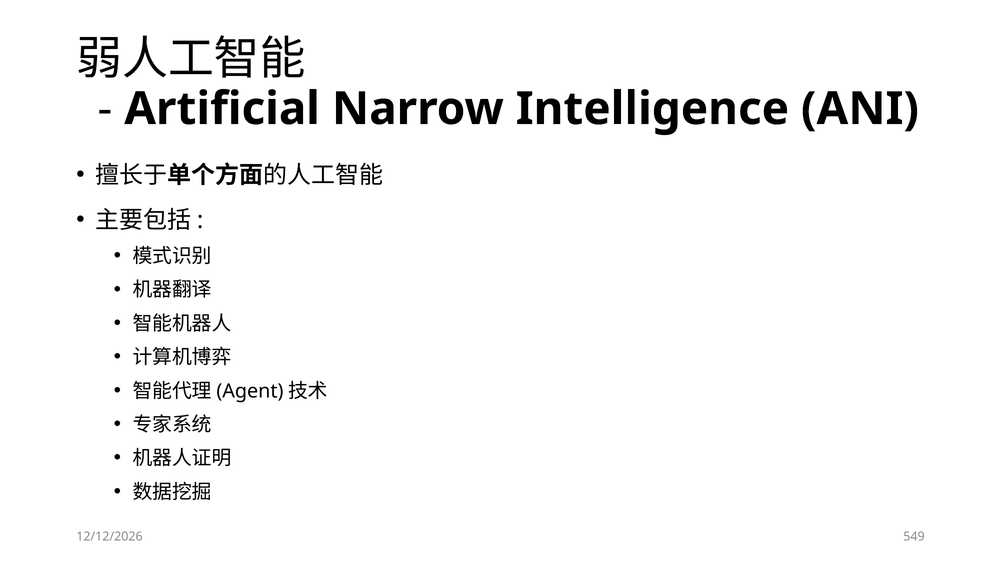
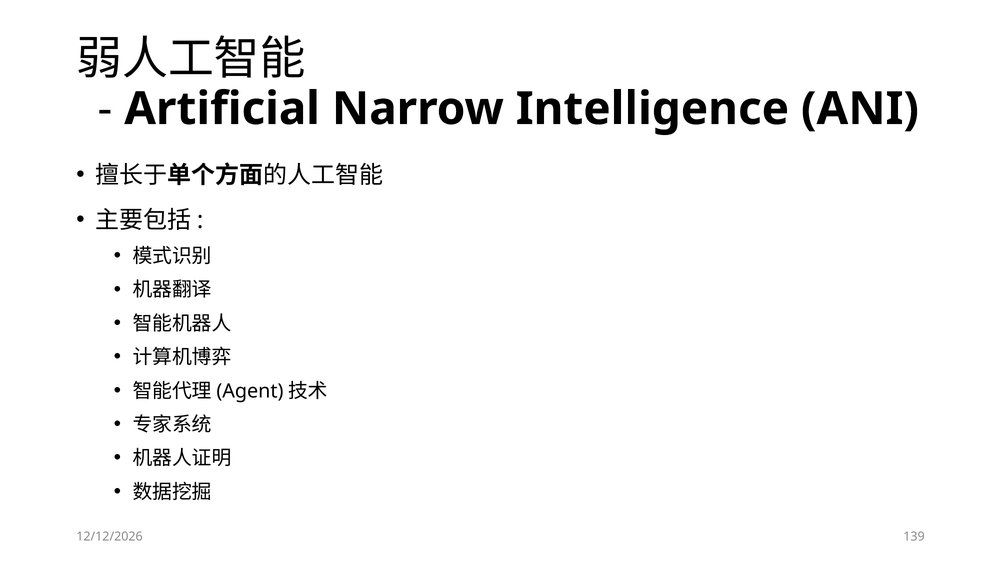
549: 549 -> 139
